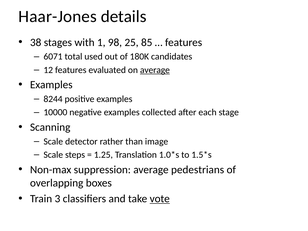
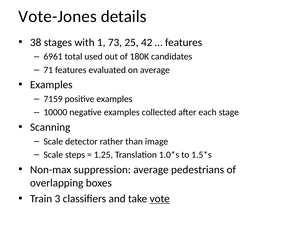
Haar-Jones: Haar-Jones -> Vote-Jones
98: 98 -> 73
85: 85 -> 42
6071: 6071 -> 6961
12: 12 -> 71
average at (155, 70) underline: present -> none
8244: 8244 -> 7159
